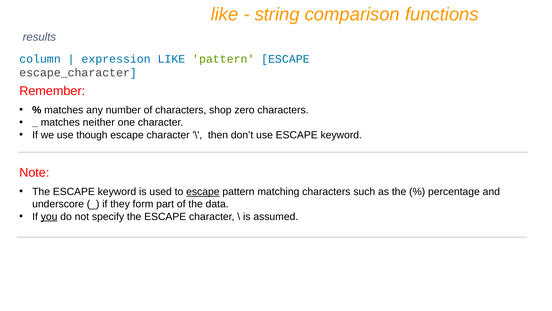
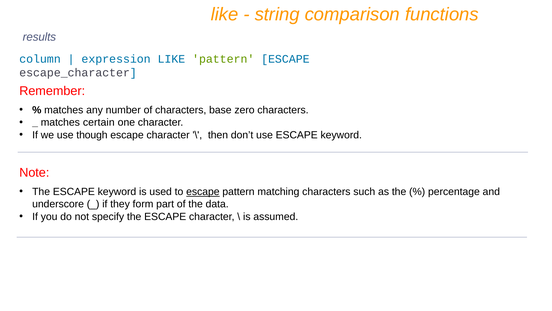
shop: shop -> base
neither: neither -> certain
you underline: present -> none
